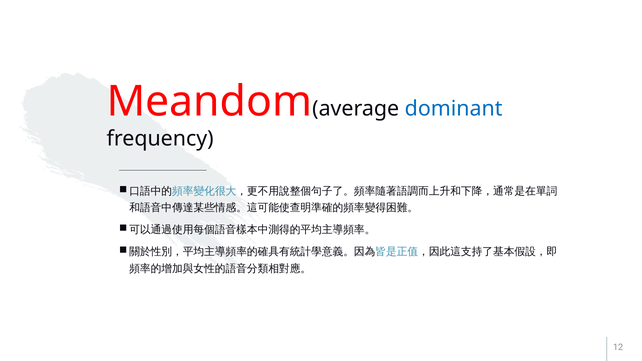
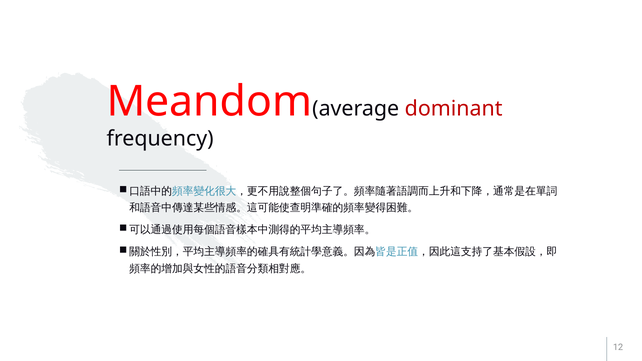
dominant colour: blue -> red
